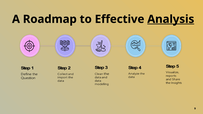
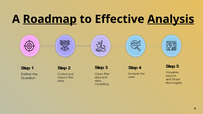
Roadmap underline: none -> present
